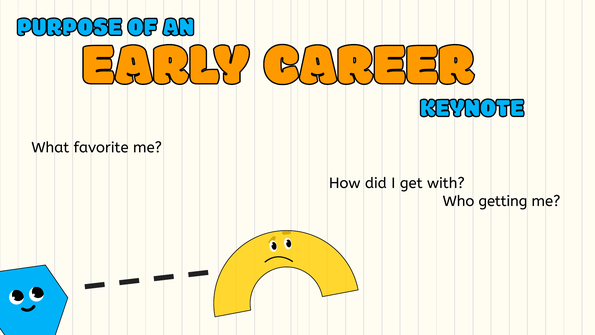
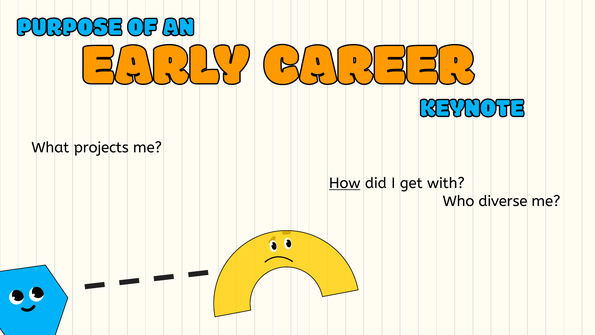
favorite: favorite -> projects
How underline: none -> present
getting: getting -> diverse
